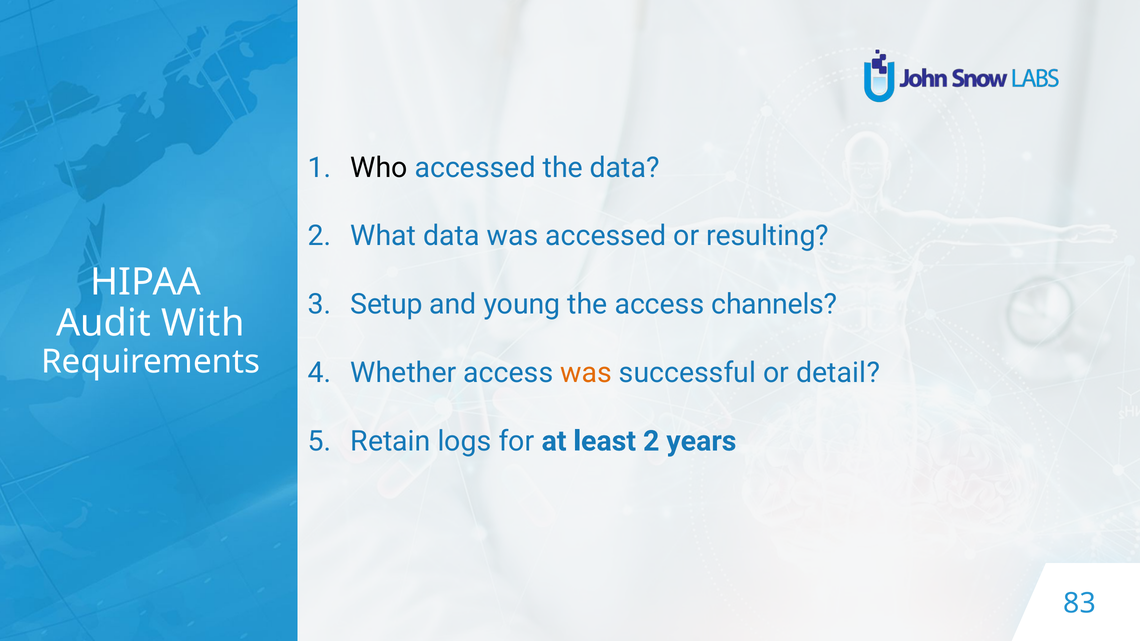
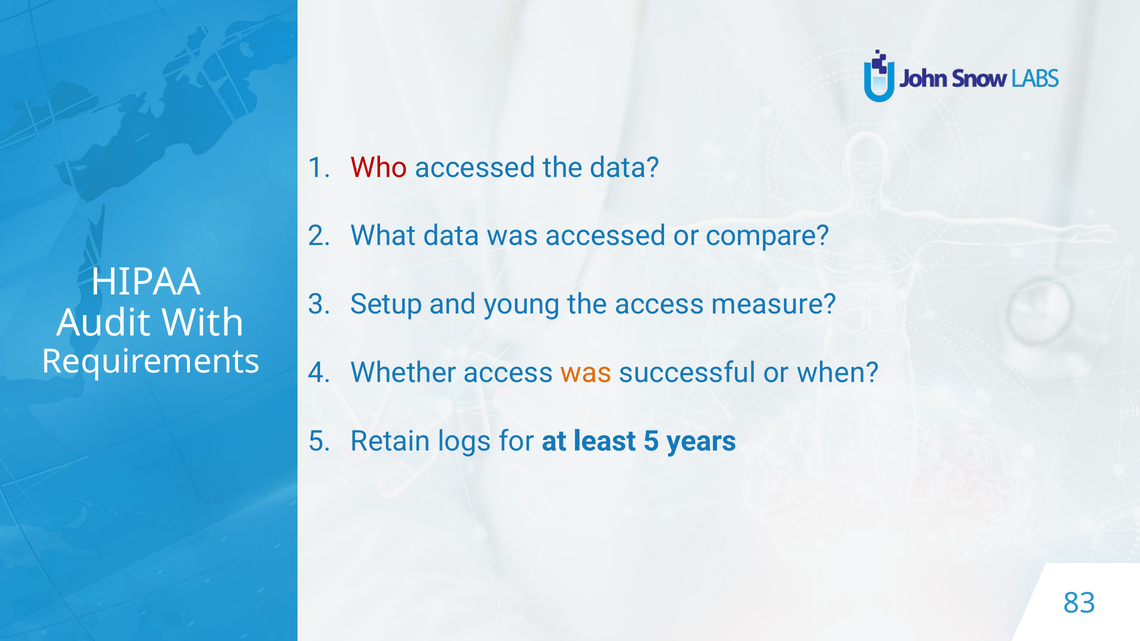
Who colour: black -> red
resulting: resulting -> compare
channels: channels -> measure
detail: detail -> when
least 2: 2 -> 5
